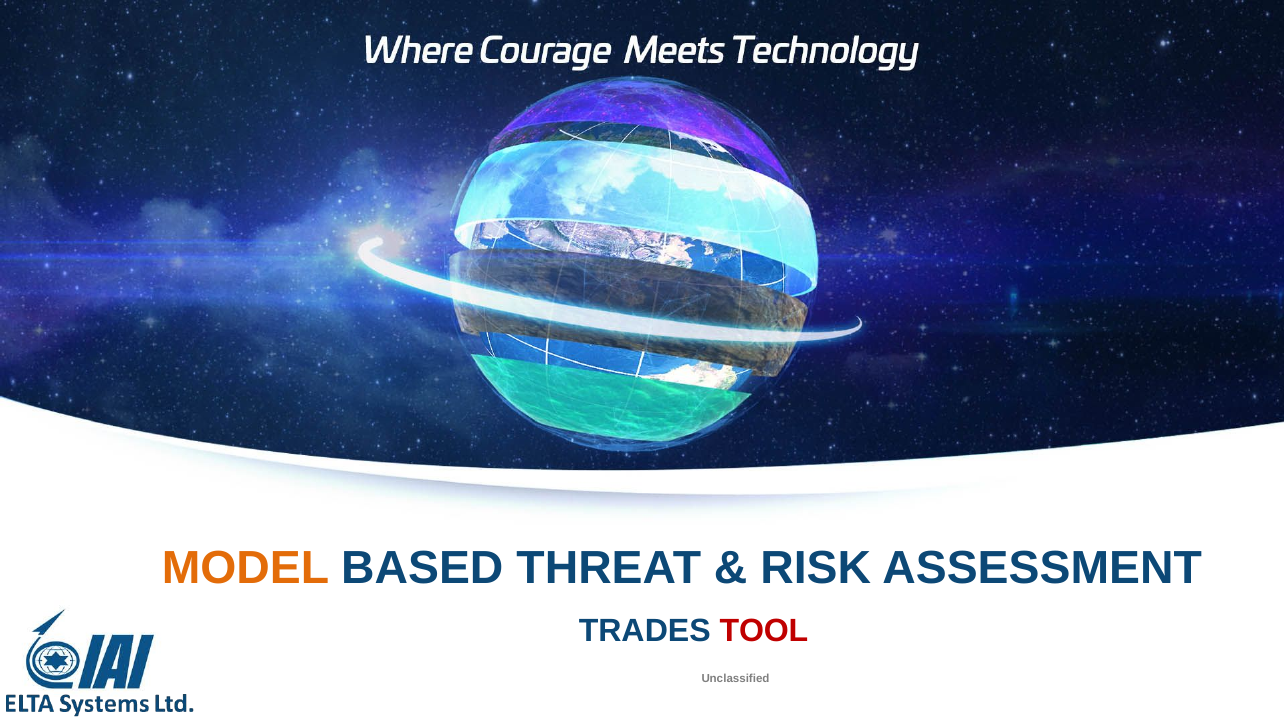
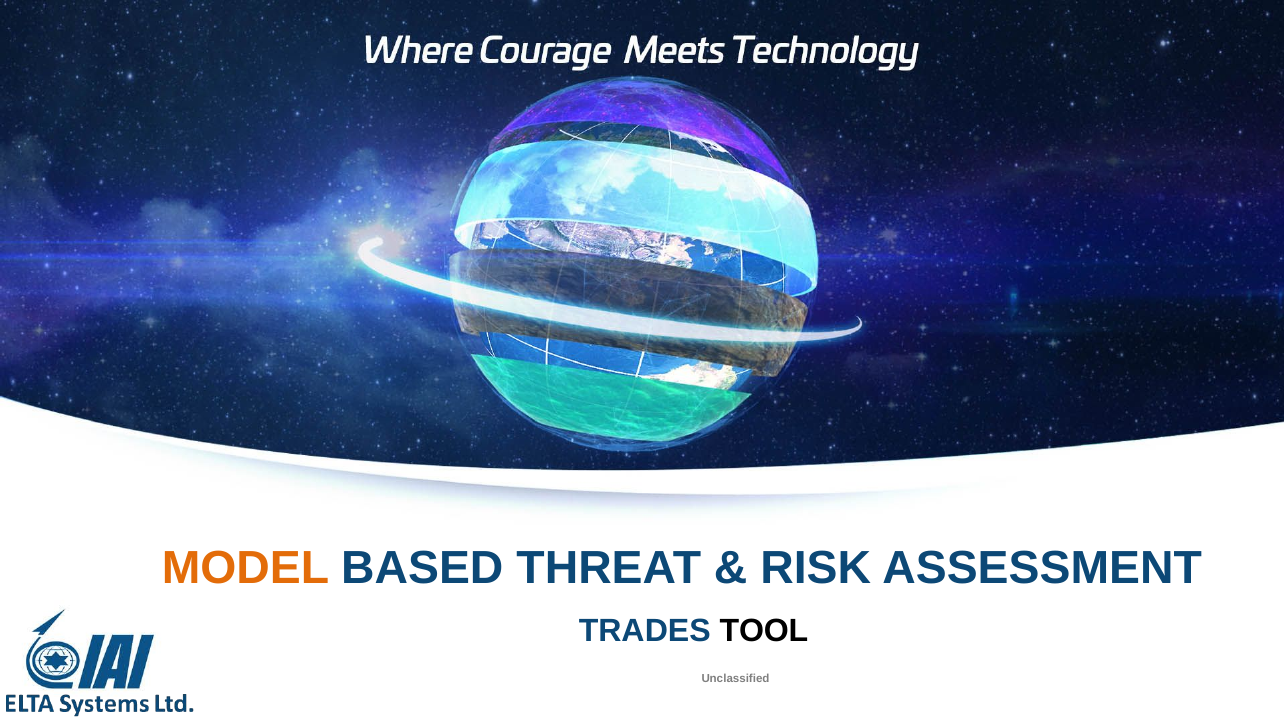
TOOL colour: red -> black
